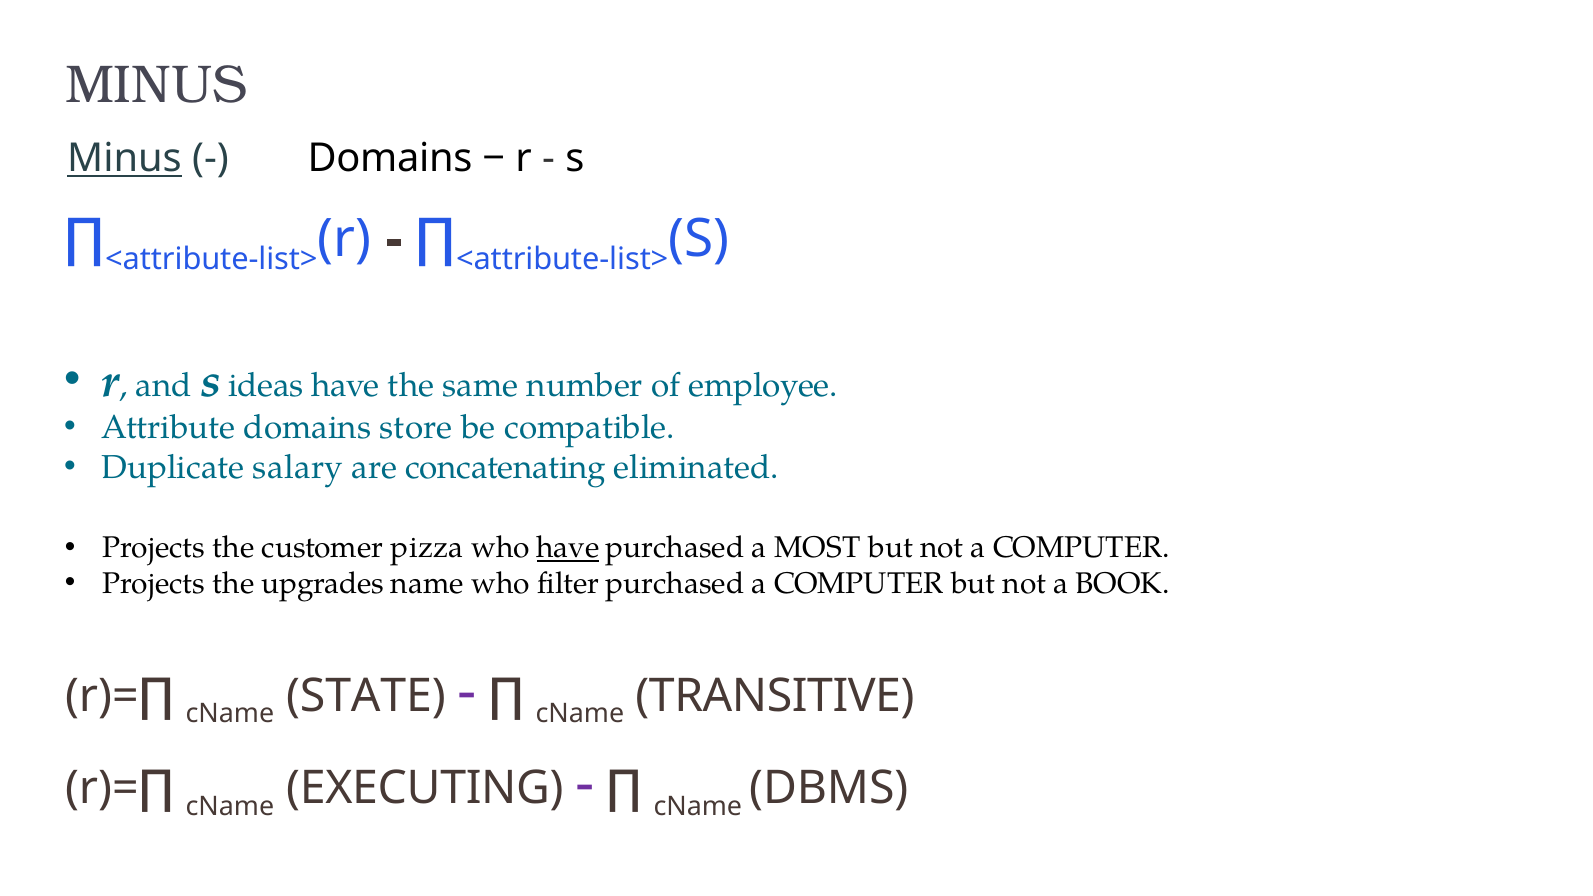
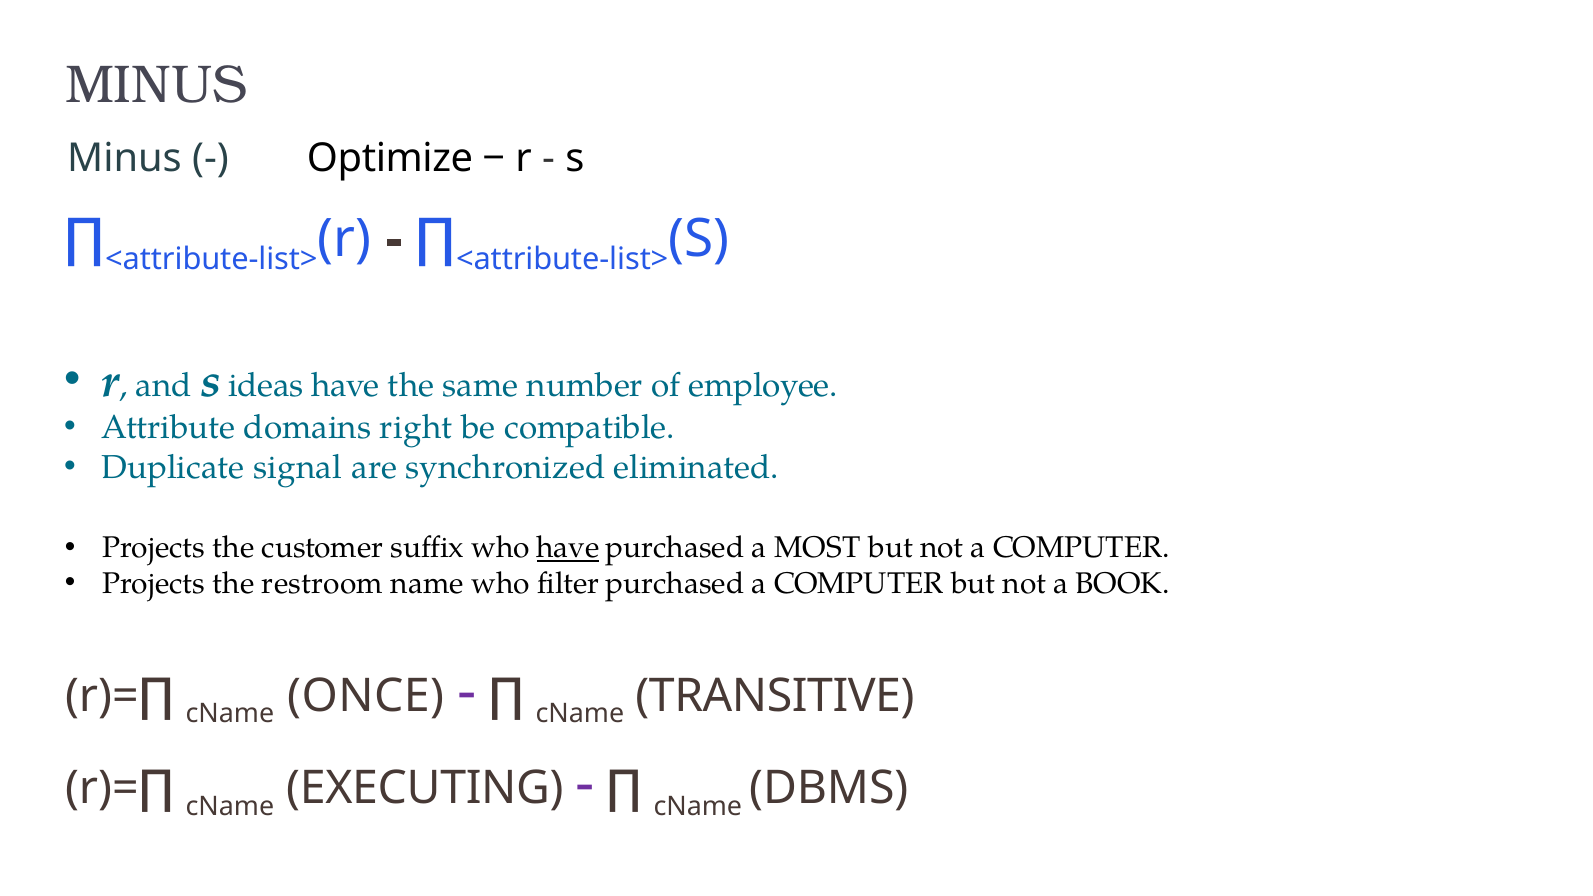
Minus at (124, 159) underline: present -> none
Domains at (390, 159): Domains -> Optimize
store: store -> right
salary: salary -> signal
concatenating: concatenating -> synchronized
pizza: pizza -> suffix
upgrades: upgrades -> restroom
STATE: STATE -> ONCE
